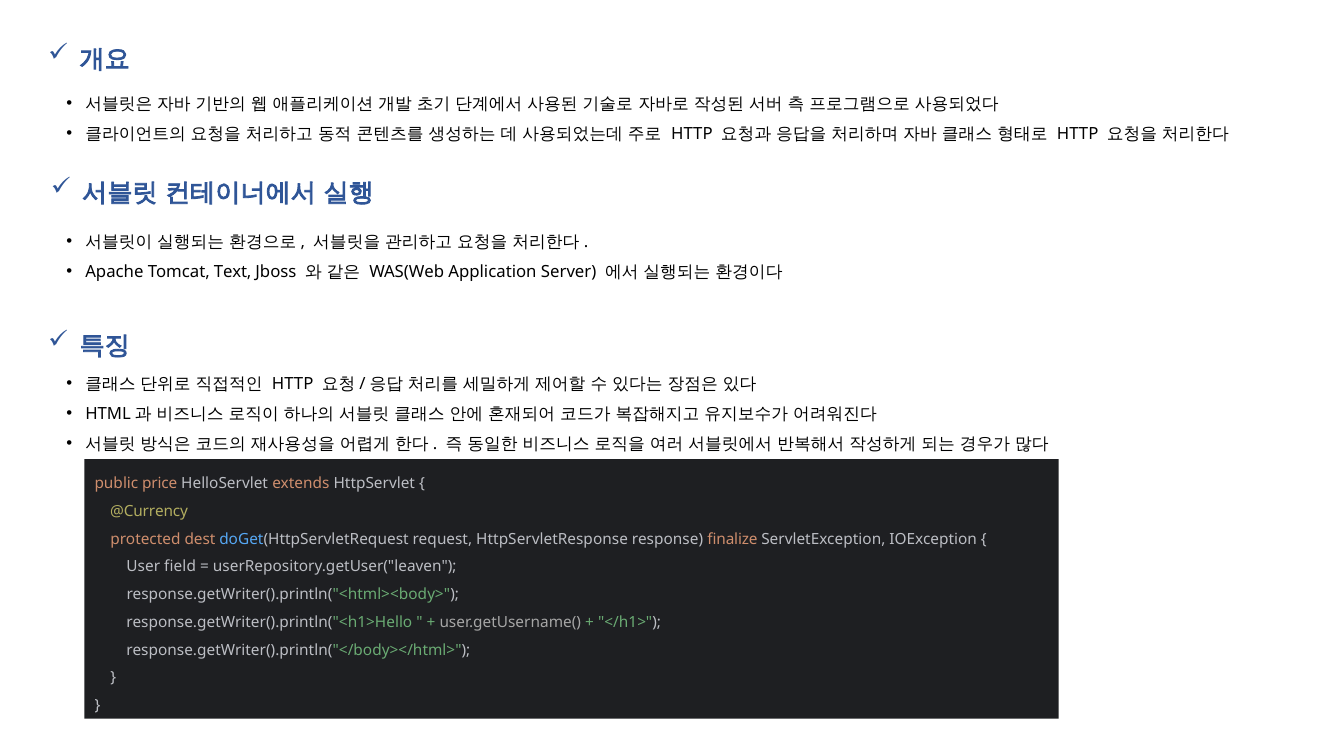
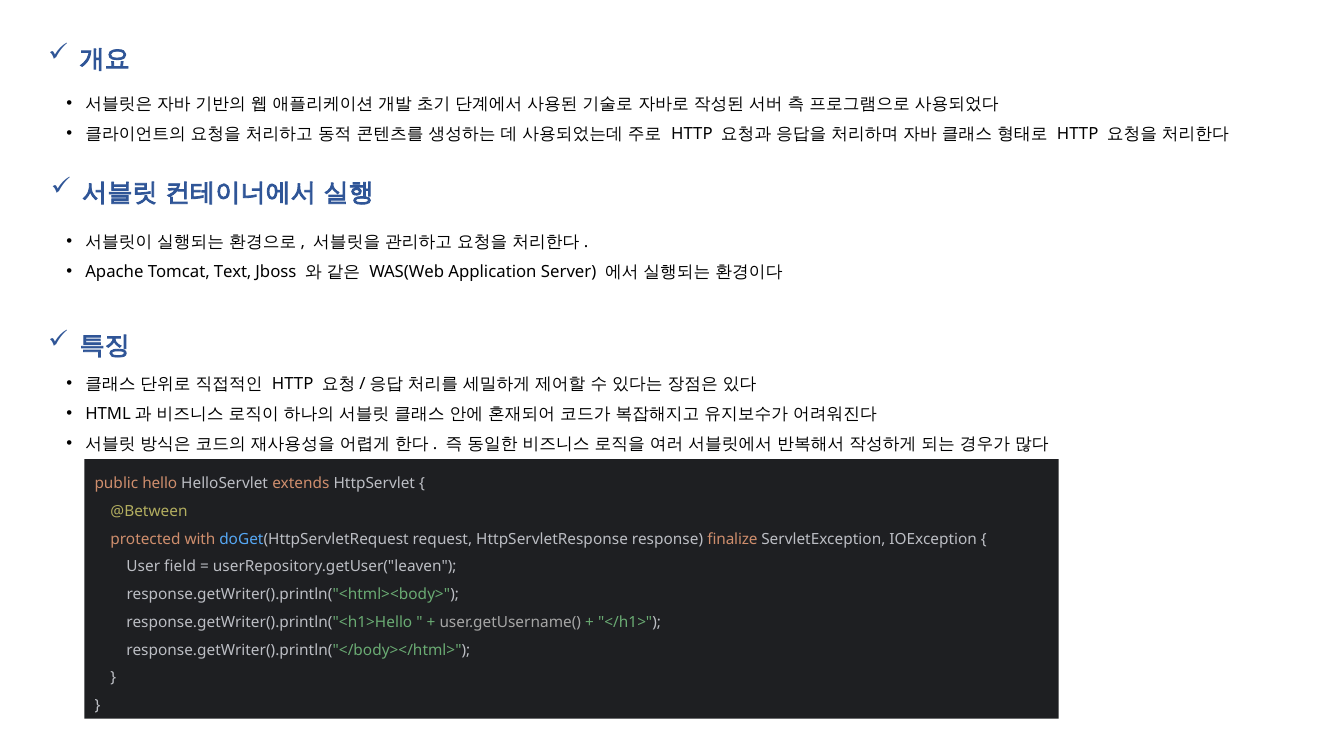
price: price -> hello
@Currency: @Currency -> @Between
dest: dest -> with
